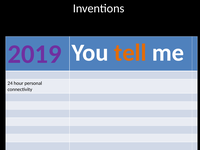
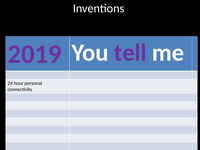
tell colour: orange -> purple
